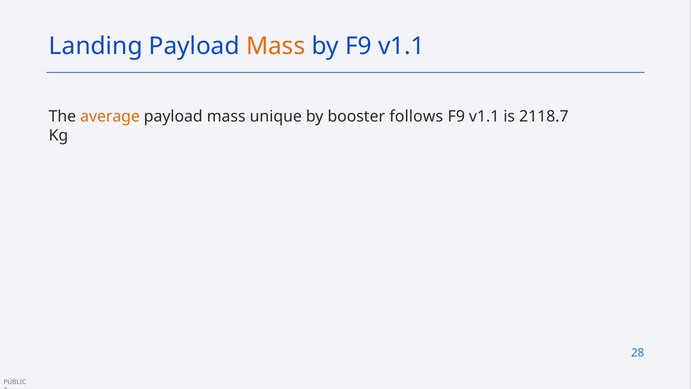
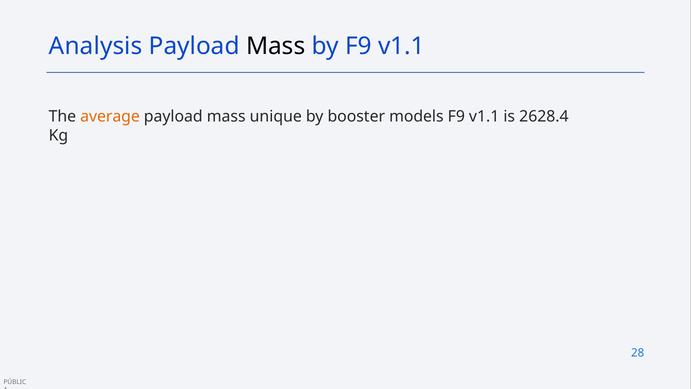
Landing: Landing -> Analysis
Mass at (276, 46) colour: orange -> black
follows: follows -> models
2118.7: 2118.7 -> 2628.4
